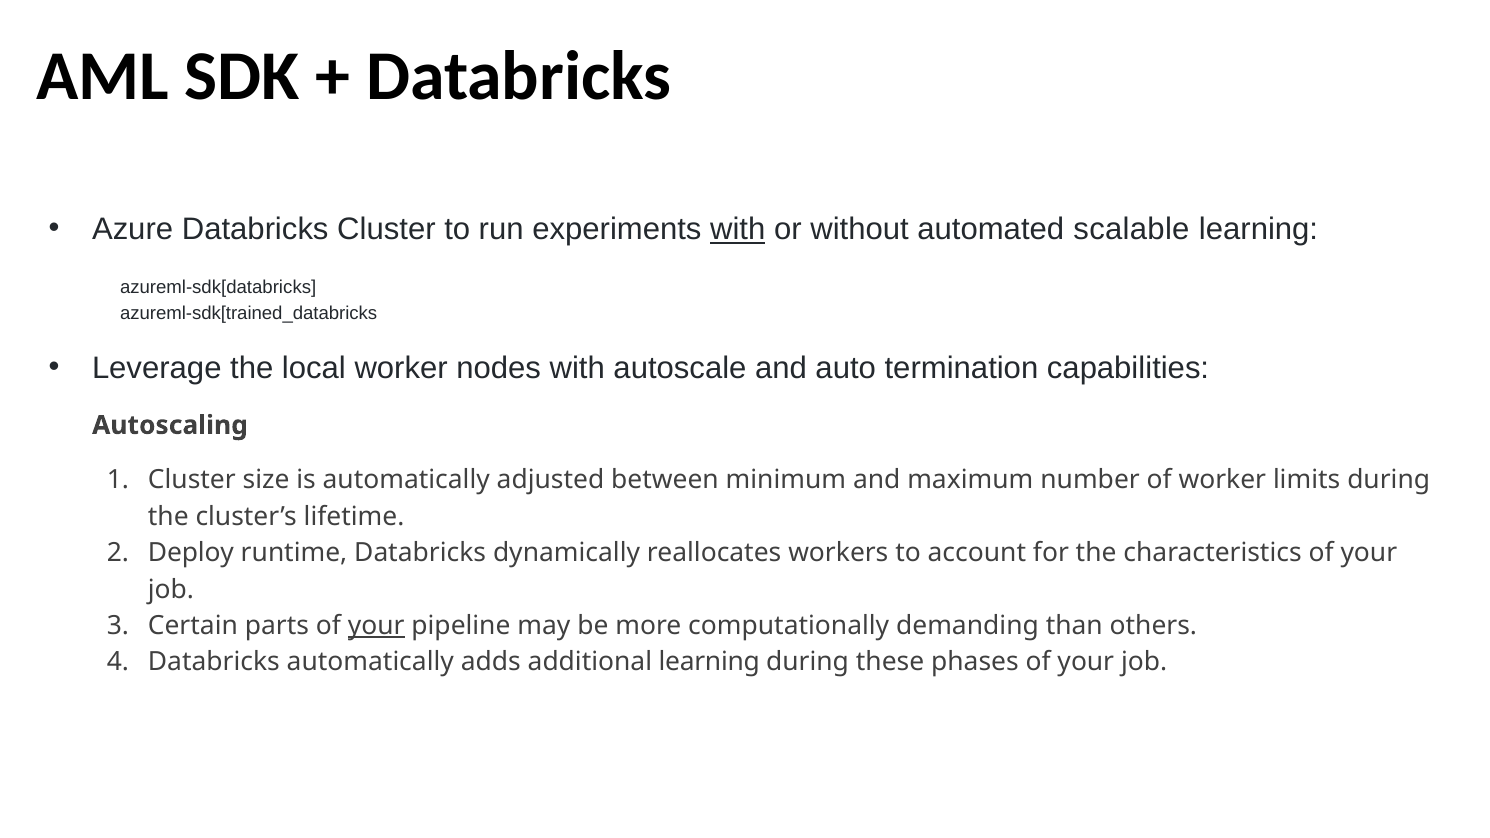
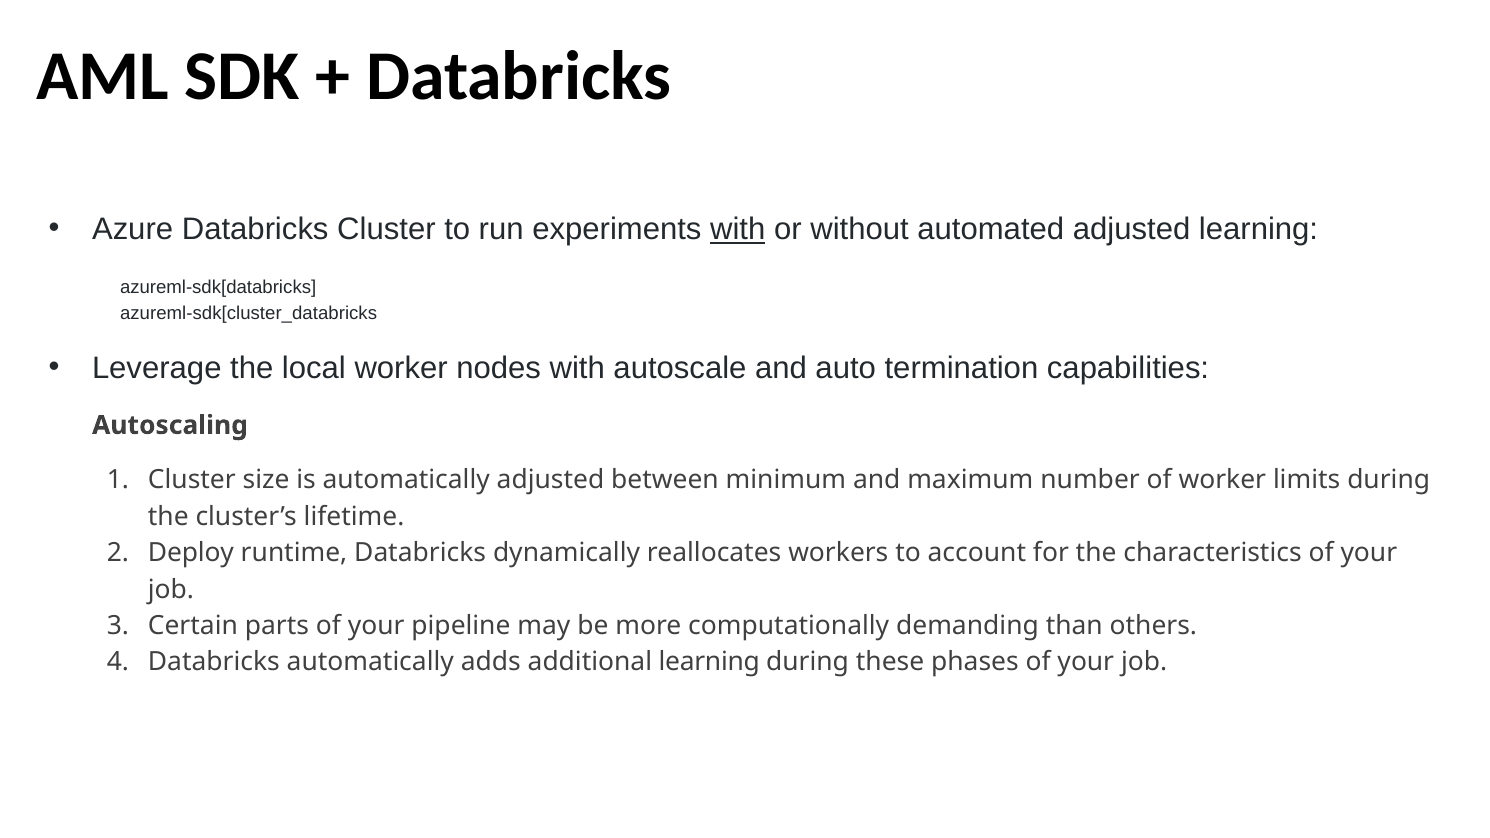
automated scalable: scalable -> adjusted
azureml-sdk[trained_databricks: azureml-sdk[trained_databricks -> azureml-sdk[cluster_databricks
your at (376, 626) underline: present -> none
